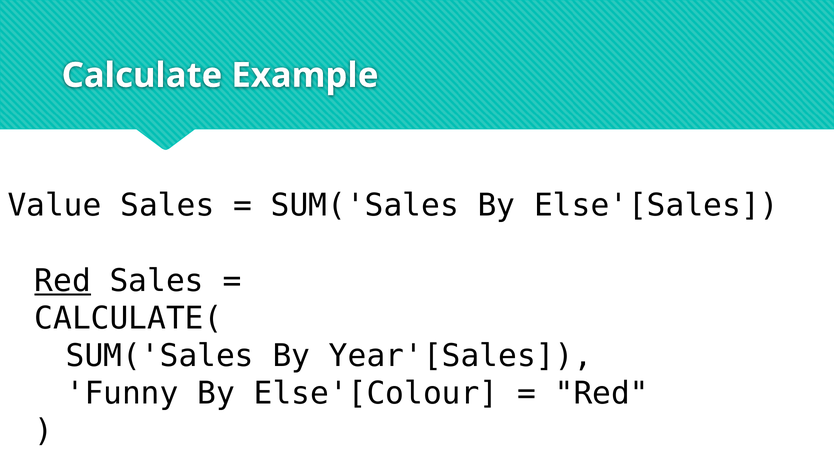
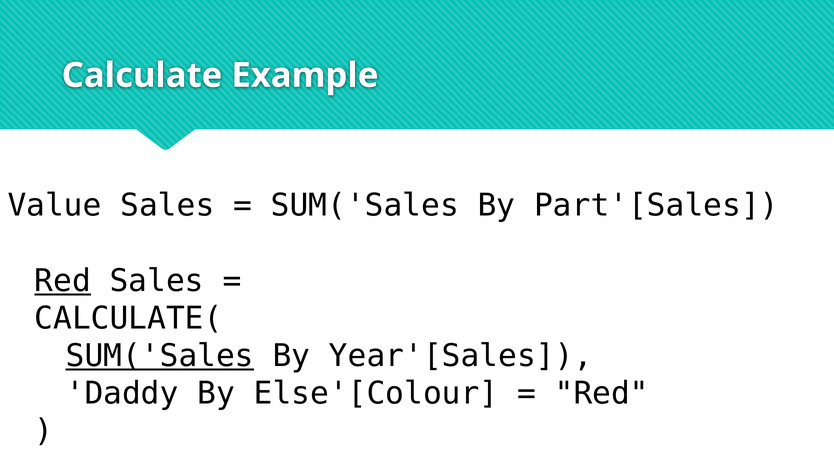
Else'[Sales: Else'[Sales -> Part'[Sales
SUM('Sales at (160, 356) underline: none -> present
Funny: Funny -> Daddy
